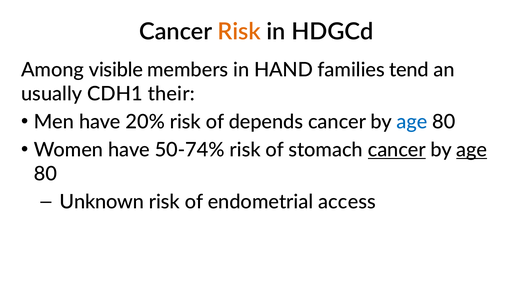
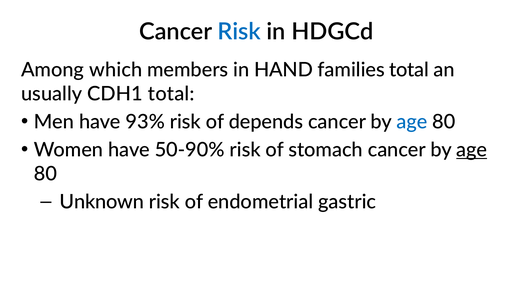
Risk at (239, 32) colour: orange -> blue
visible: visible -> which
families tend: tend -> total
CDH1 their: their -> total
20%: 20% -> 93%
50-74%: 50-74% -> 50-90%
cancer at (397, 150) underline: present -> none
access: access -> gastric
